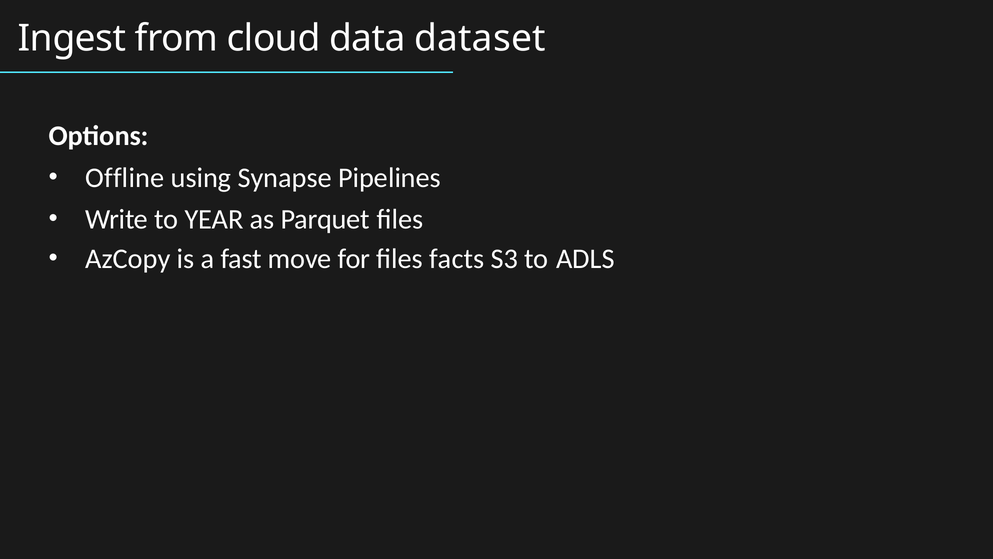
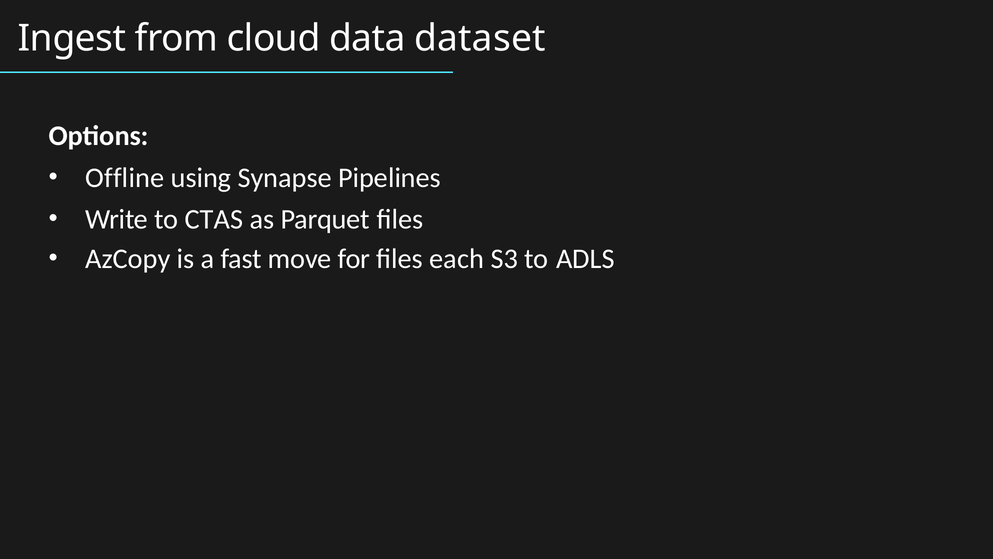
YEAR: YEAR -> CTAS
facts: facts -> each
